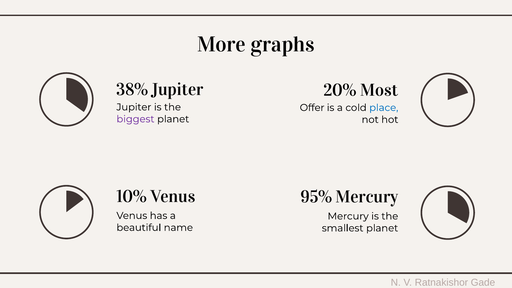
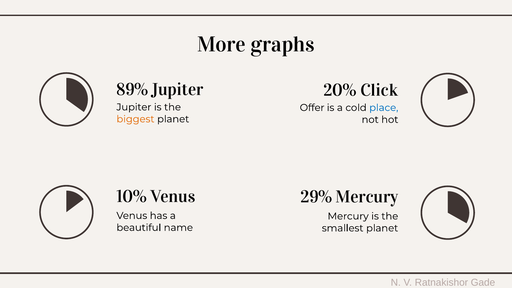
38%: 38% -> 89%
Most: Most -> Click
biggest colour: purple -> orange
95%: 95% -> 29%
